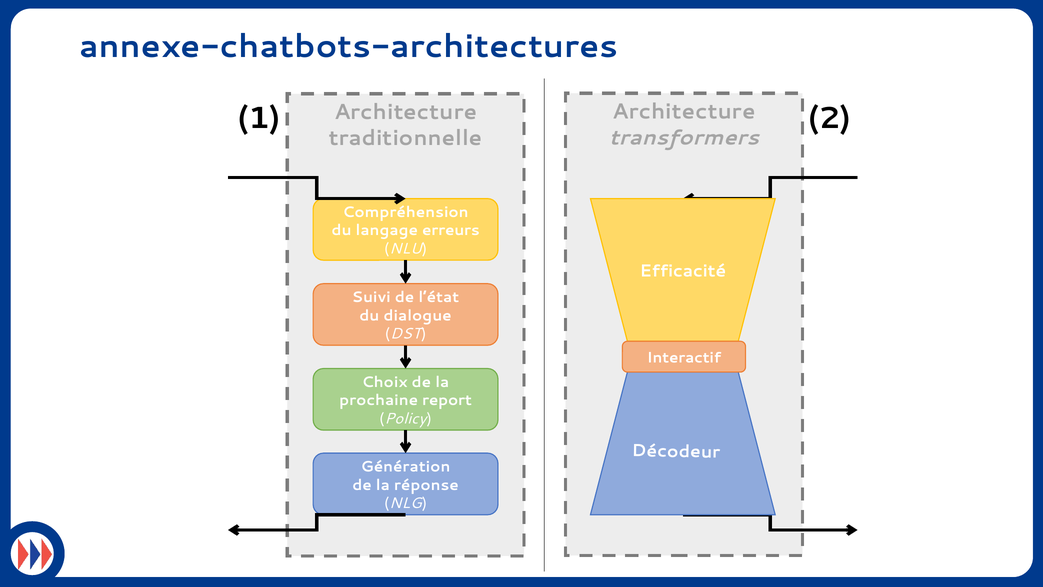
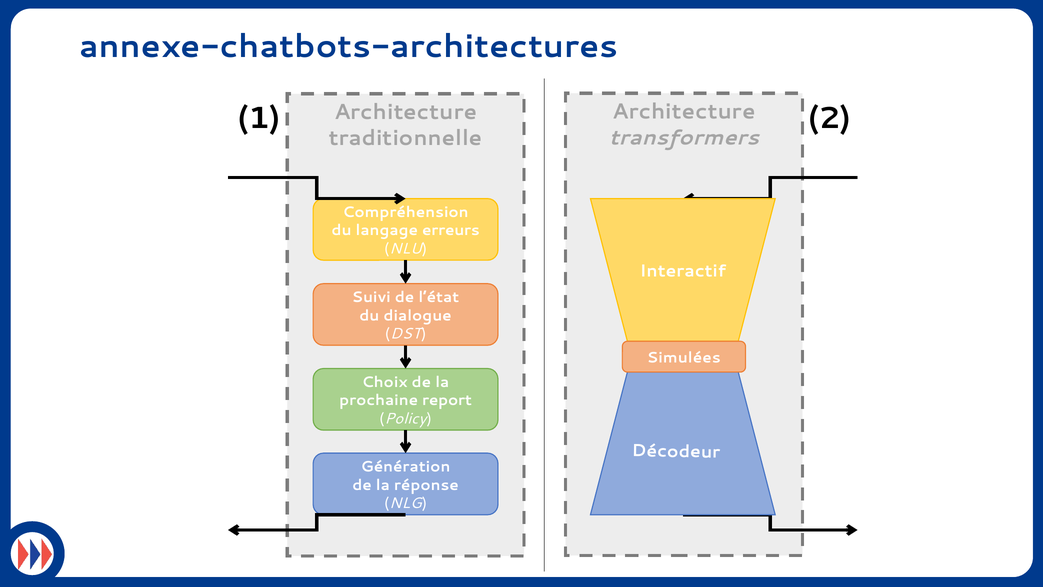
Efficacité: Efficacité -> Interactif
Interactif: Interactif -> Simulées
